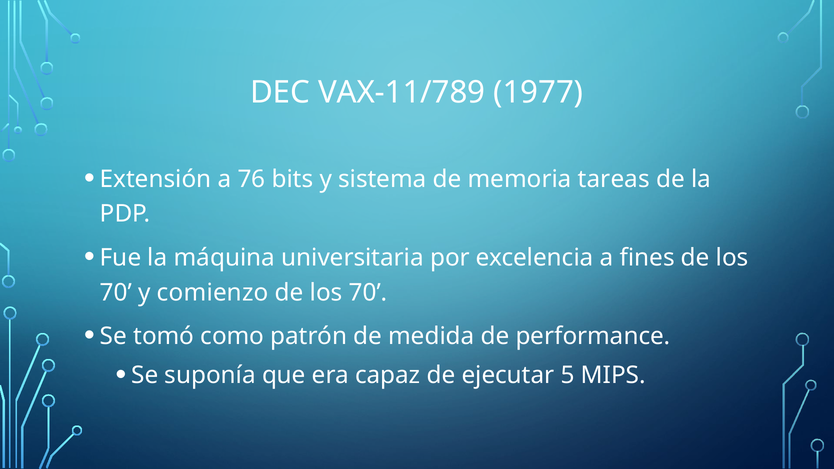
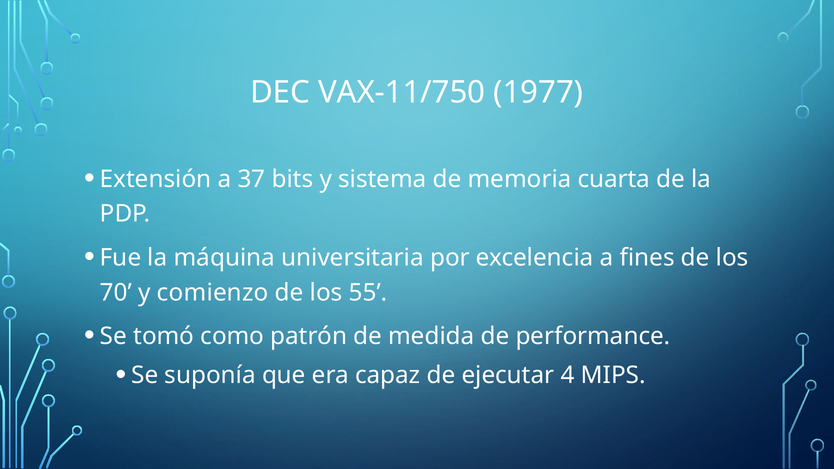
VAX-11/789: VAX-11/789 -> VAX-11/750
76: 76 -> 37
tareas: tareas -> cuarta
70 at (368, 293): 70 -> 55
5: 5 -> 4
